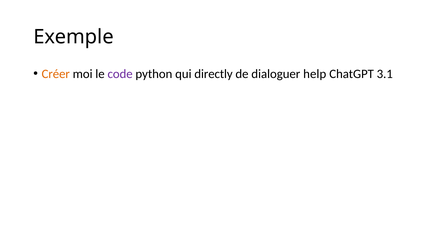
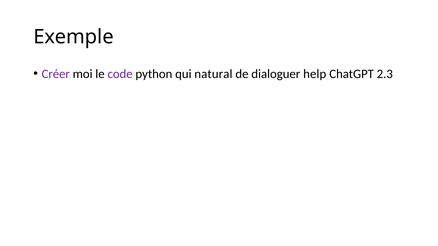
Créer colour: orange -> purple
directly: directly -> natural
3.1: 3.1 -> 2.3
